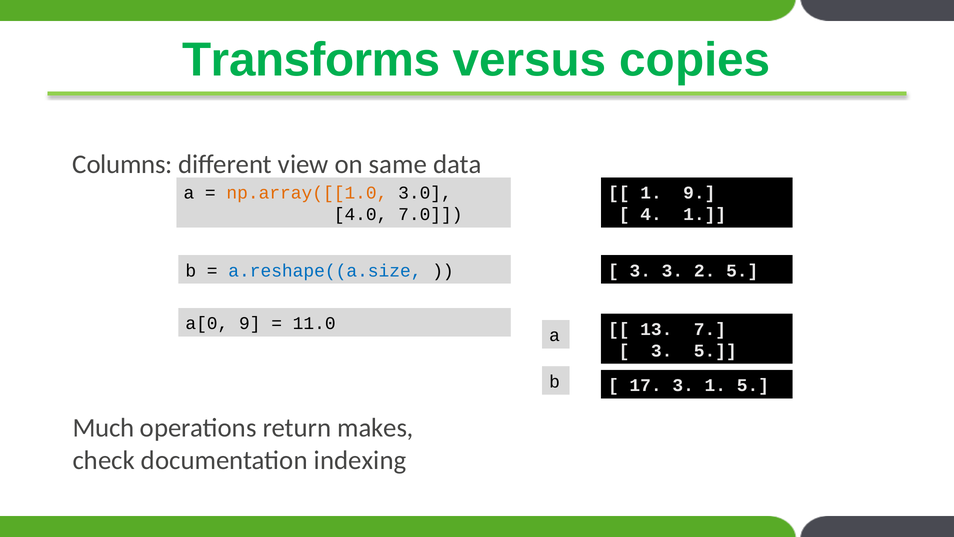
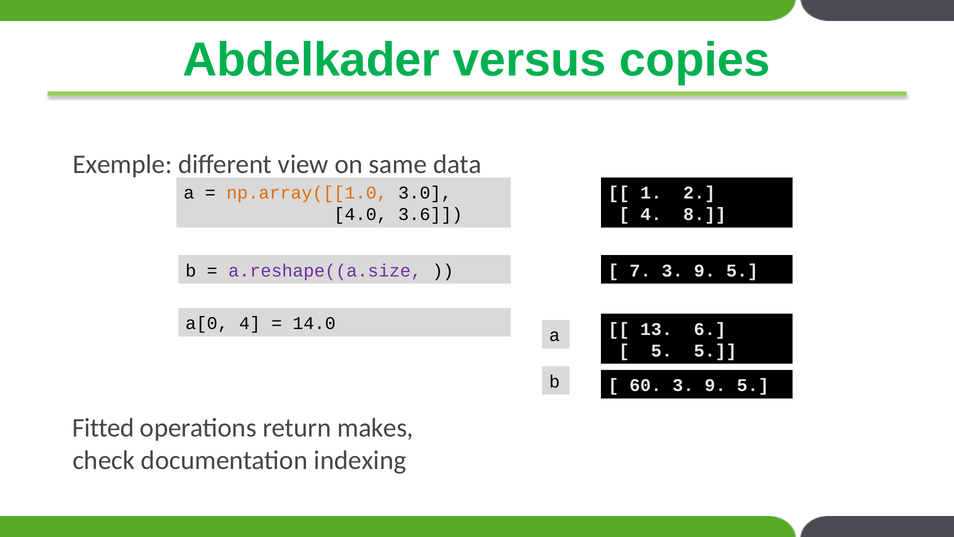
Transforms: Transforms -> Abdelkader
Columns: Columns -> Exemple
1 9: 9 -> 2
7.0: 7.0 -> 3.6
4 1: 1 -> 8
a.reshape((a.size colour: blue -> purple
3 at (640, 270): 3 -> 7
2 at (705, 270): 2 -> 9
a[0 9: 9 -> 4
11.0: 11.0 -> 14.0
7: 7 -> 6
3 at (662, 350): 3 -> 5
17: 17 -> 60
1 at (715, 385): 1 -> 9
Much: Much -> Fitted
